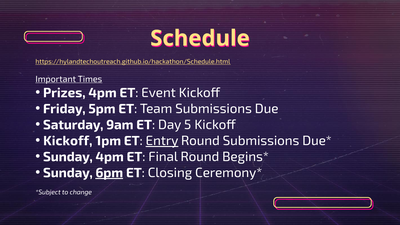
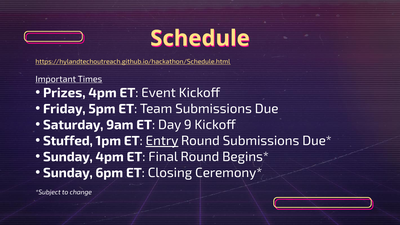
5: 5 -> 9
Kickoff at (68, 141): Kickoff -> Stuffed
6pm underline: present -> none
